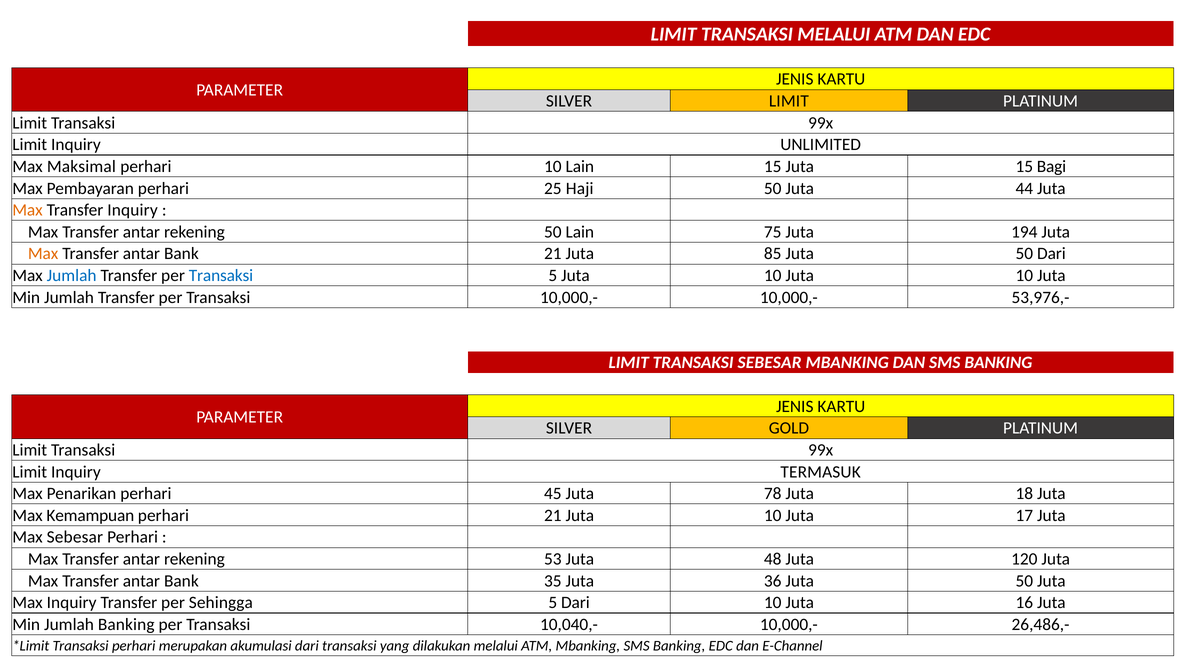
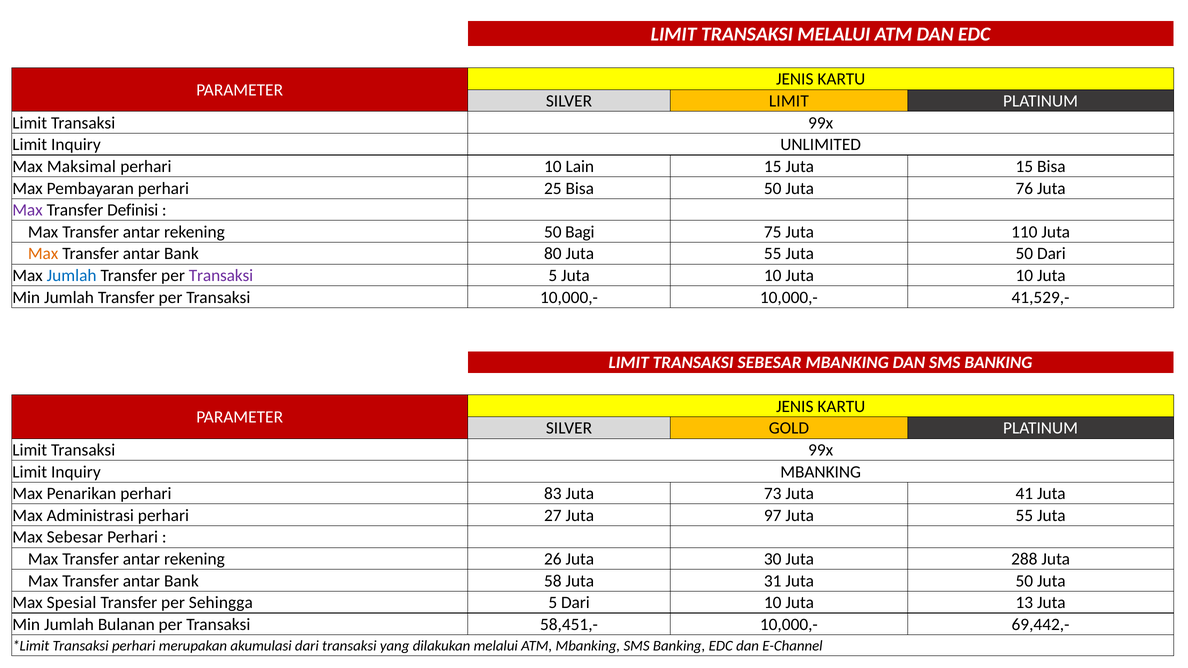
15 Bagi: Bagi -> Bisa
25 Haji: Haji -> Bisa
44: 44 -> 76
Max at (27, 210) colour: orange -> purple
Transfer Inquiry: Inquiry -> Definisi
50 Lain: Lain -> Bagi
194: 194 -> 110
Bank 21: 21 -> 80
85 at (773, 254): 85 -> 55
Transaksi at (221, 276) colour: blue -> purple
53,976,-: 53,976,- -> 41,529,-
Inquiry TERMASUK: TERMASUK -> MBANKING
45: 45 -> 83
78: 78 -> 73
18: 18 -> 41
Kemampuan: Kemampuan -> Administrasi
perhari 21: 21 -> 27
10 at (773, 516): 10 -> 97
17 at (1024, 516): 17 -> 55
53: 53 -> 26
48: 48 -> 30
120: 120 -> 288
35: 35 -> 58
36: 36 -> 31
Max Inquiry: Inquiry -> Spesial
16: 16 -> 13
Jumlah Banking: Banking -> Bulanan
10,040,-: 10,040,- -> 58,451,-
26,486,-: 26,486,- -> 69,442,-
